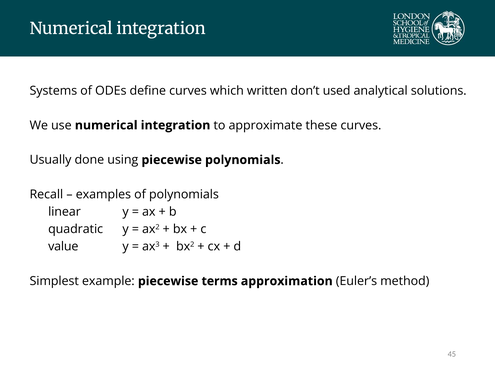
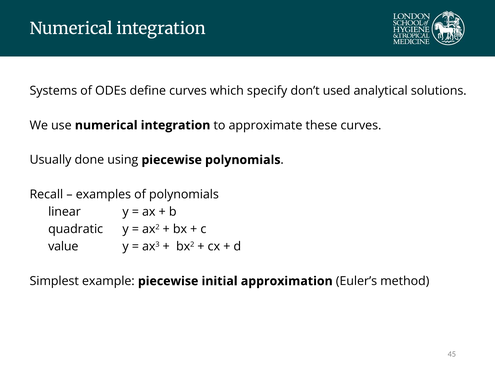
written: written -> specify
terms: terms -> initial
